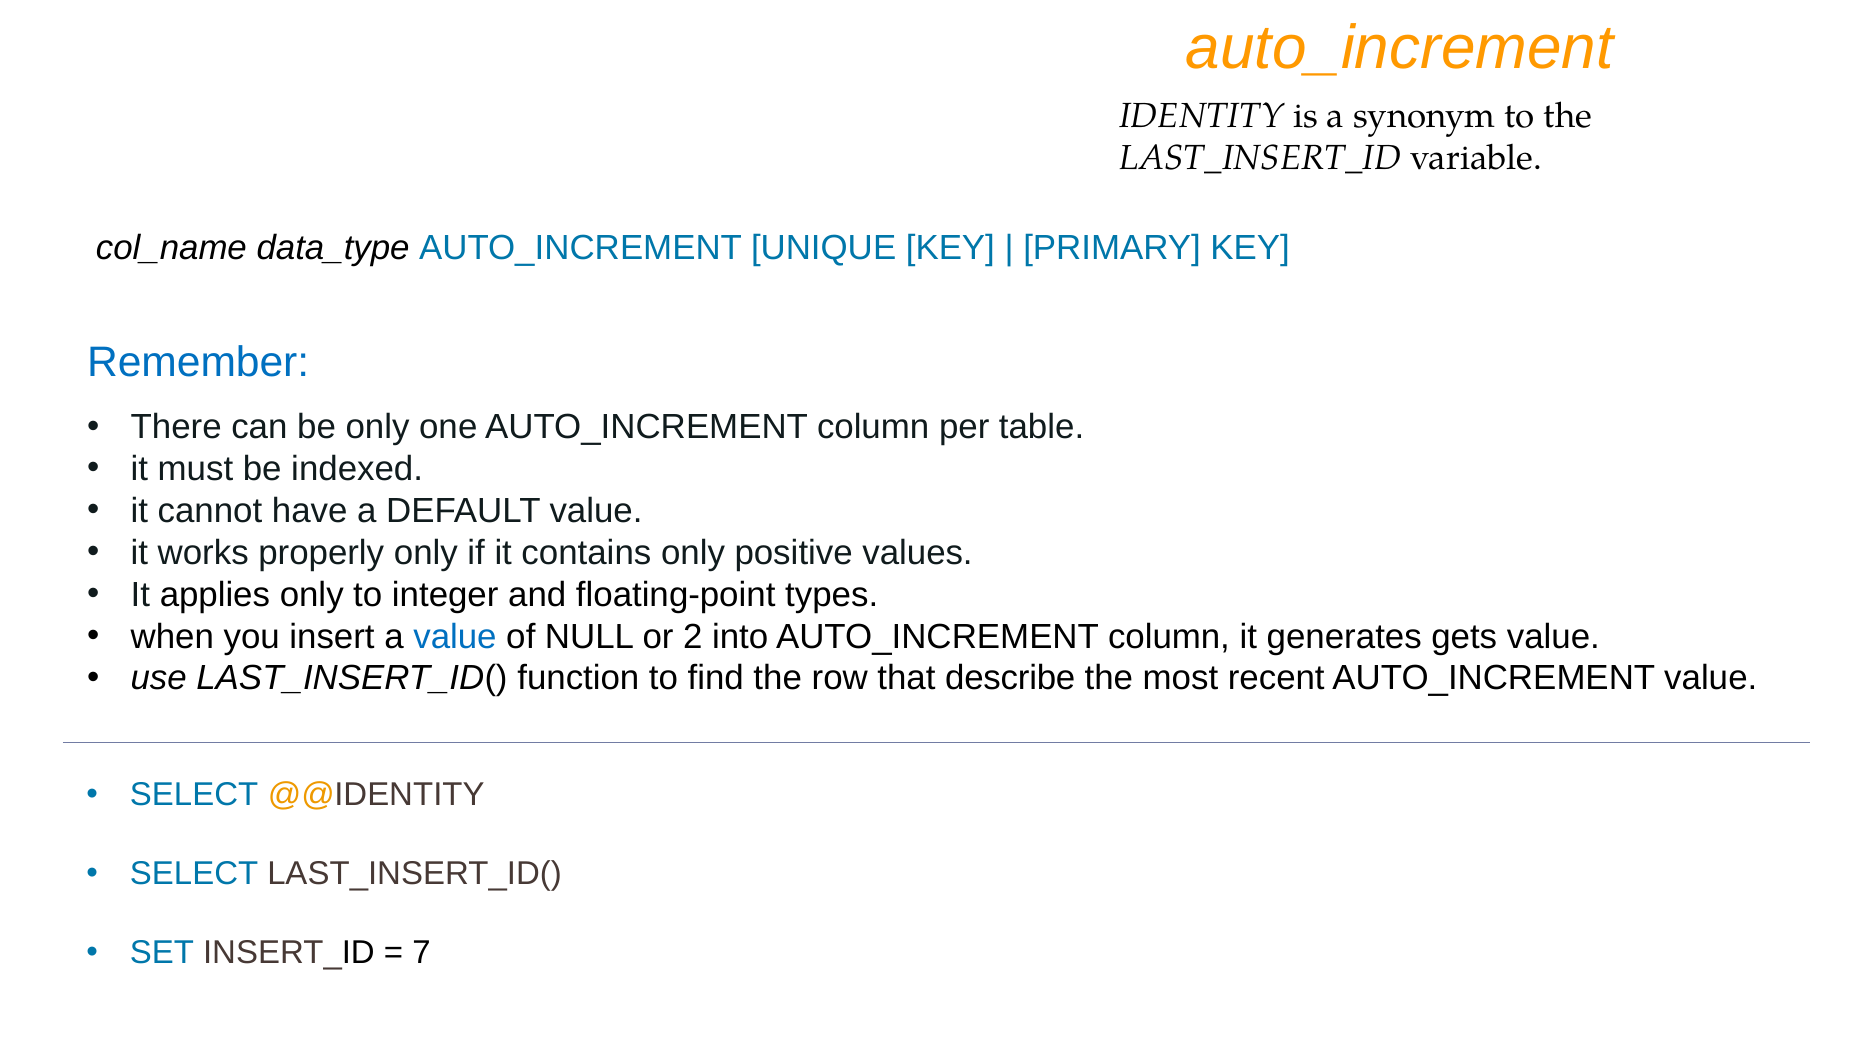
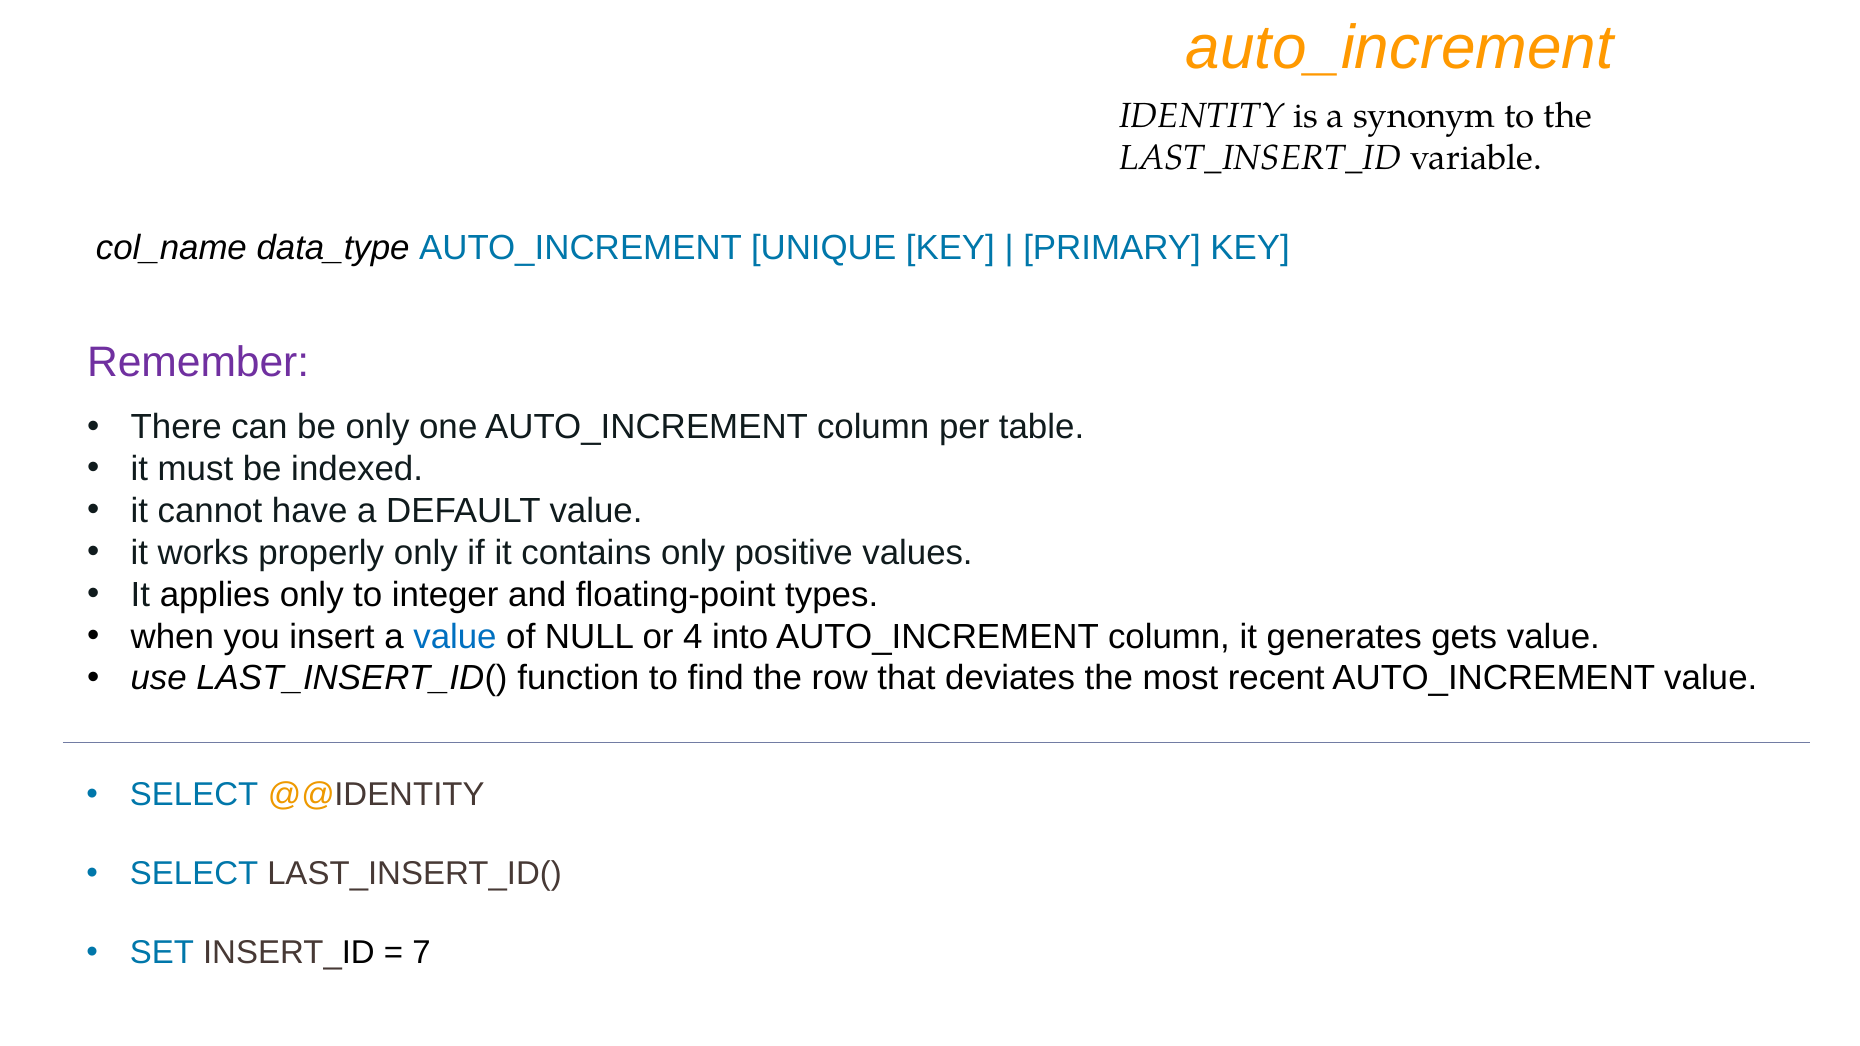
Remember colour: blue -> purple
2: 2 -> 4
describe: describe -> deviates
